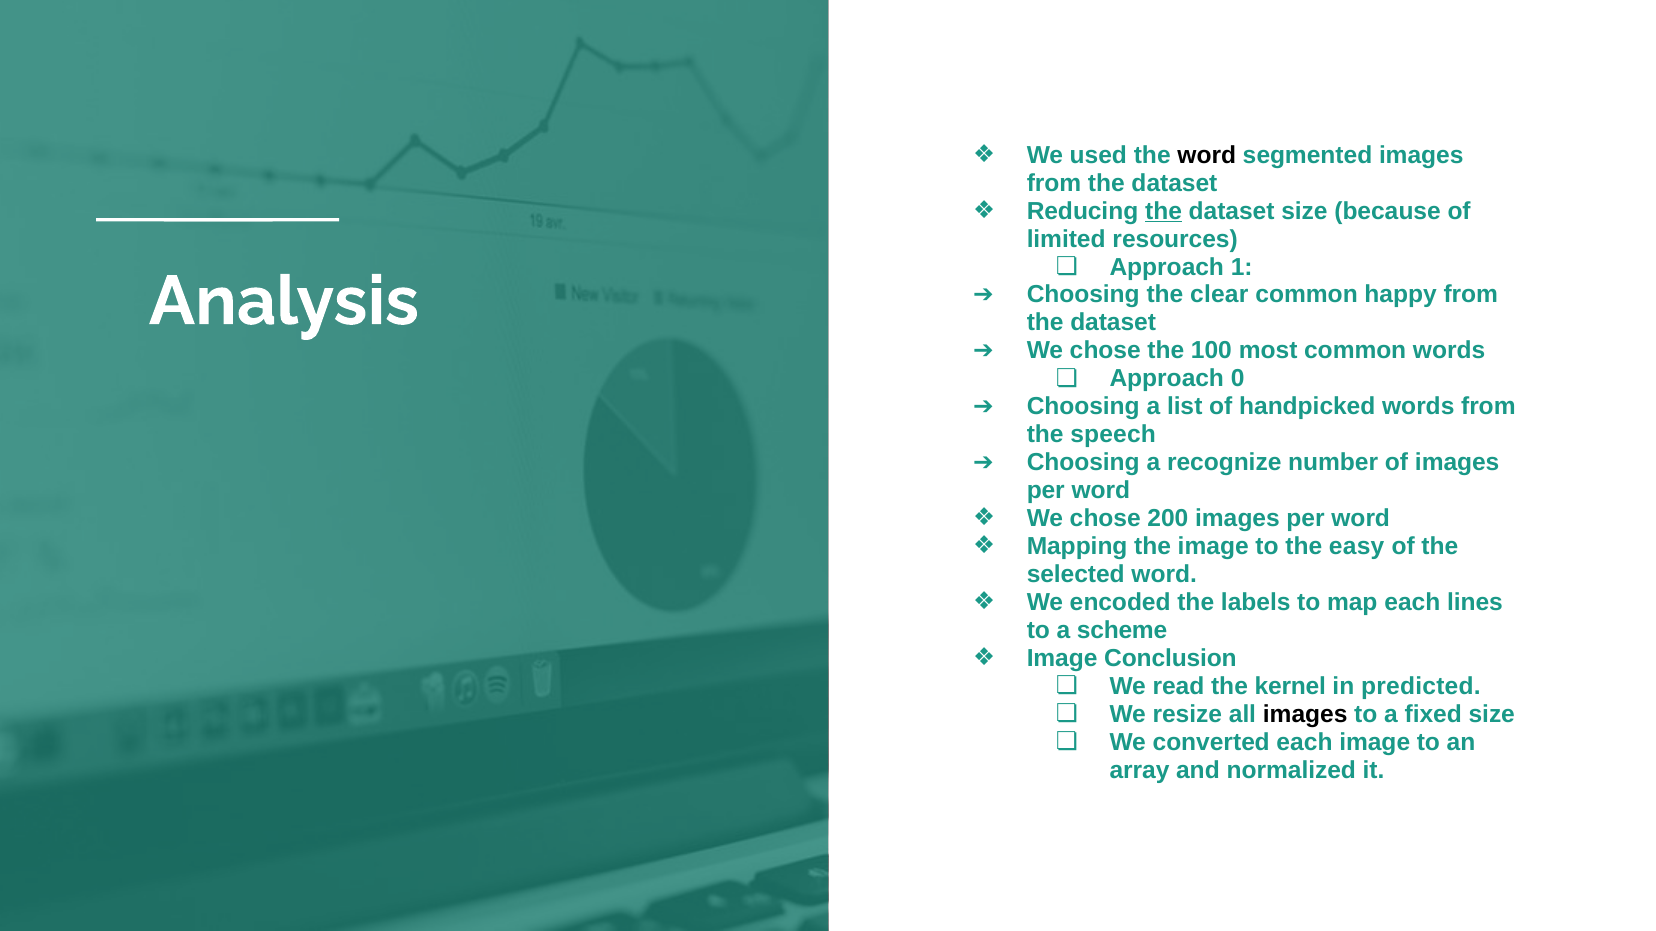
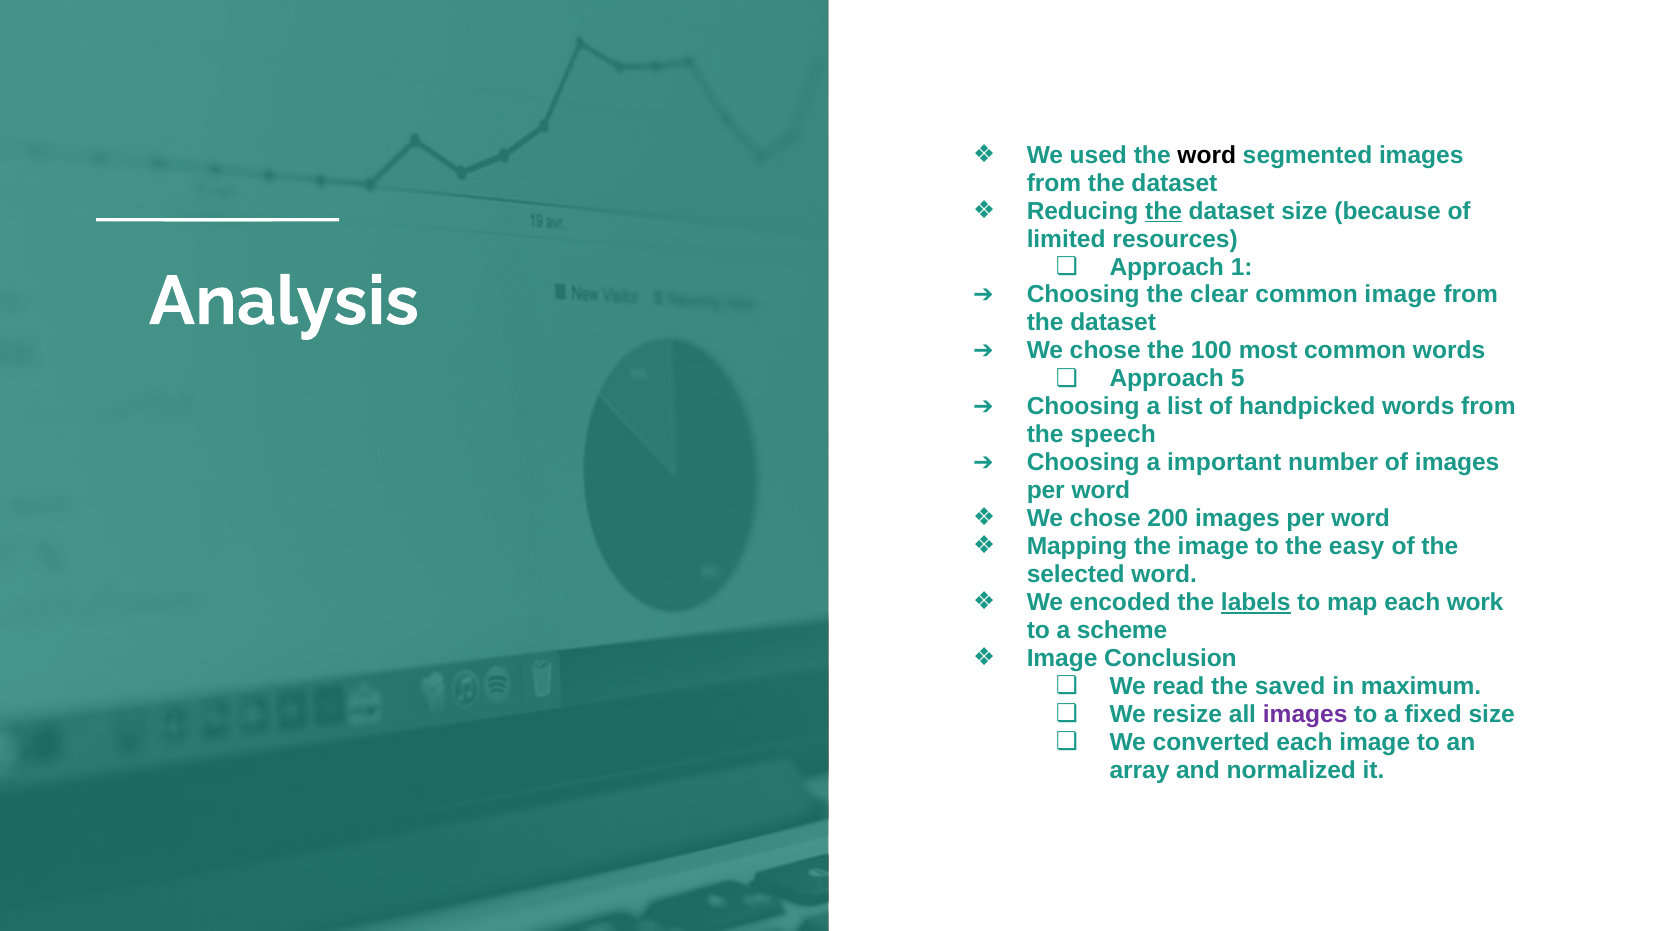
common happy: happy -> image
0: 0 -> 5
recognize: recognize -> important
labels underline: none -> present
lines: lines -> work
kernel: kernel -> saved
predicted: predicted -> maximum
images at (1305, 715) colour: black -> purple
